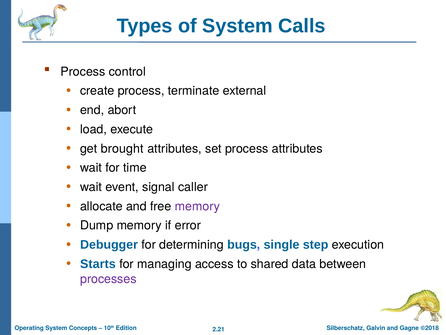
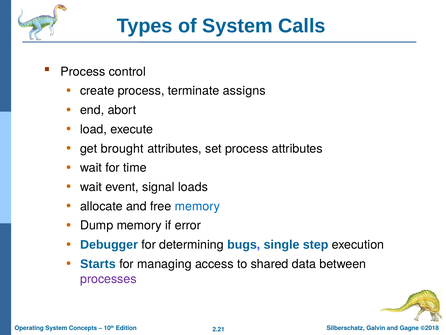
external: external -> assigns
caller: caller -> loads
memory at (197, 206) colour: purple -> blue
